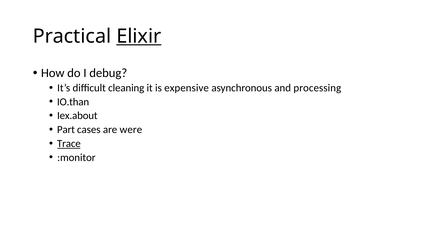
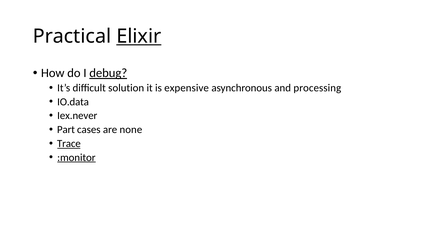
debug underline: none -> present
cleaning: cleaning -> solution
IO.than: IO.than -> IO.data
Iex.about: Iex.about -> Iex.never
were: were -> none
:monitor underline: none -> present
